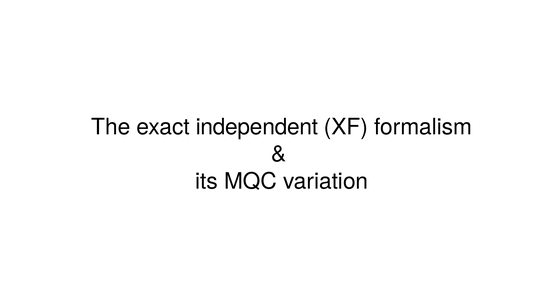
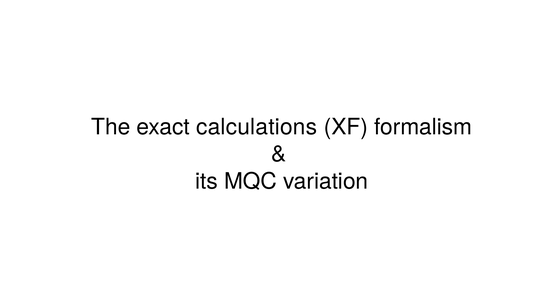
independent: independent -> calculations
